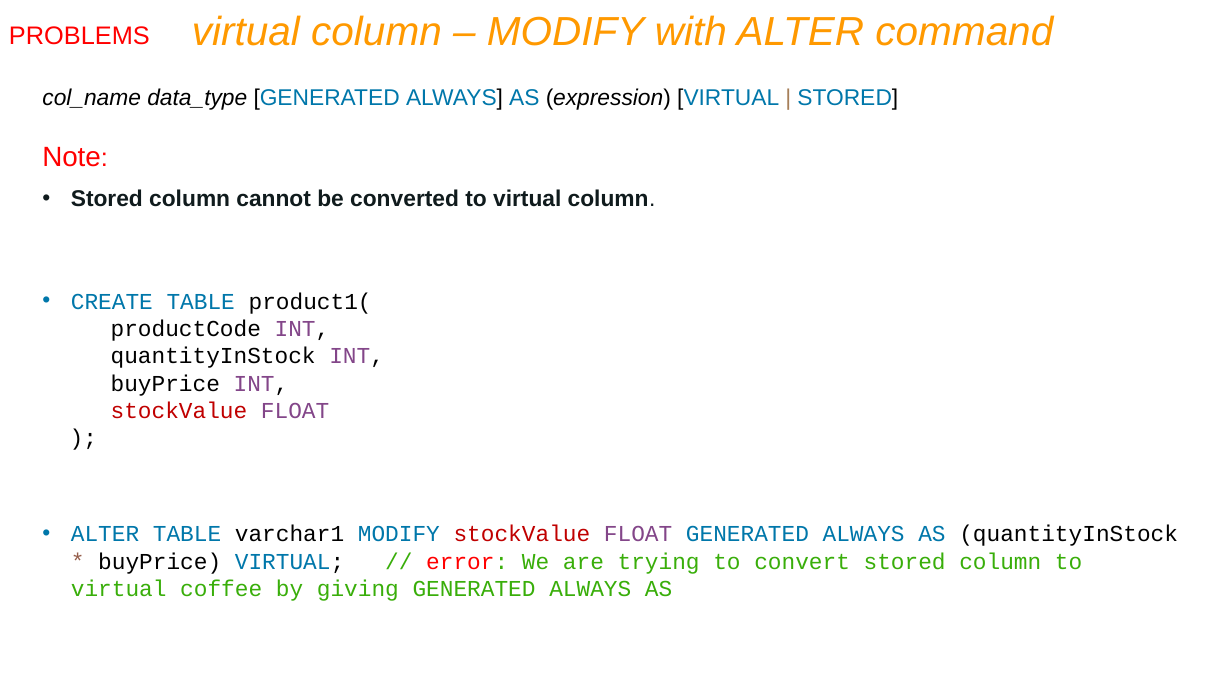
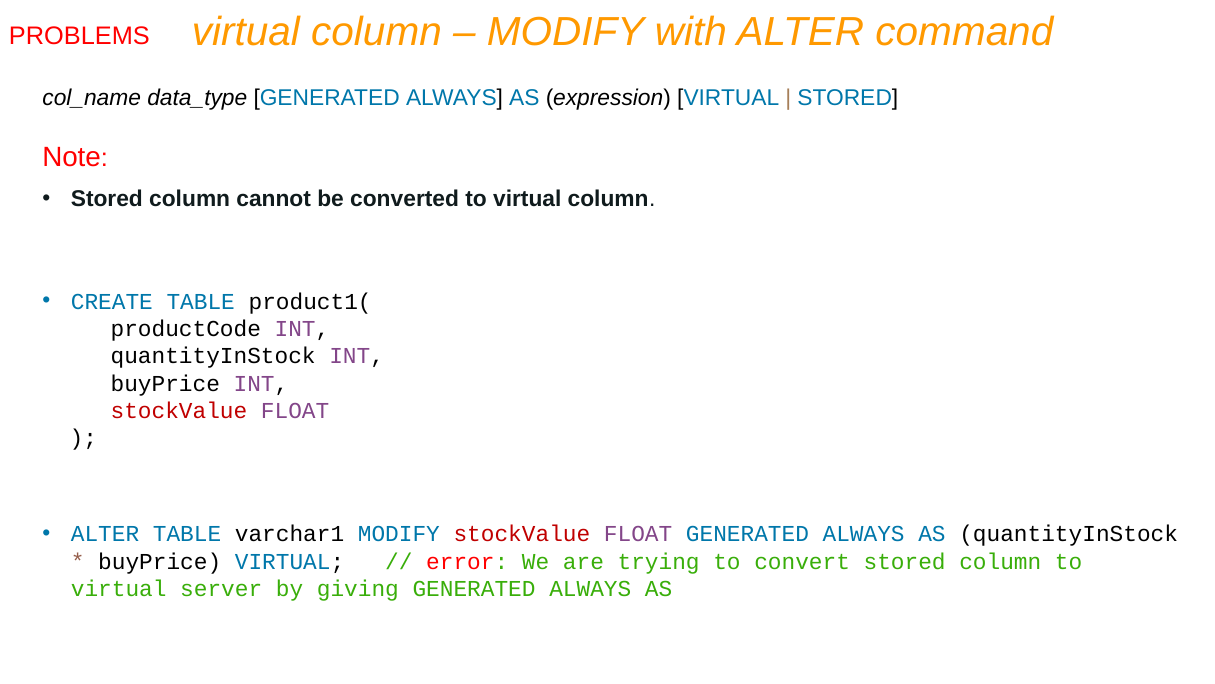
coffee: coffee -> server
